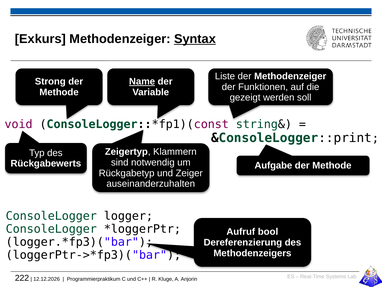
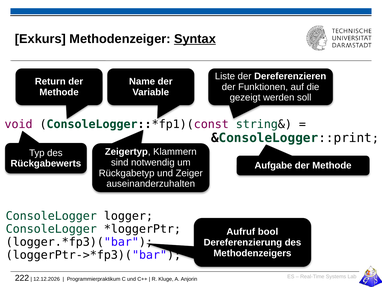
der Methodenzeiger: Methodenzeiger -> Dereferenzieren
Strong: Strong -> Return
Name underline: present -> none
